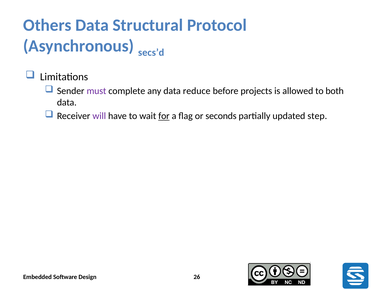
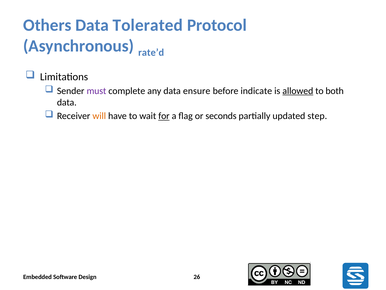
Structural: Structural -> Tolerated
secs’d: secs’d -> rate’d
reduce: reduce -> ensure
projects: projects -> indicate
allowed underline: none -> present
will colour: purple -> orange
